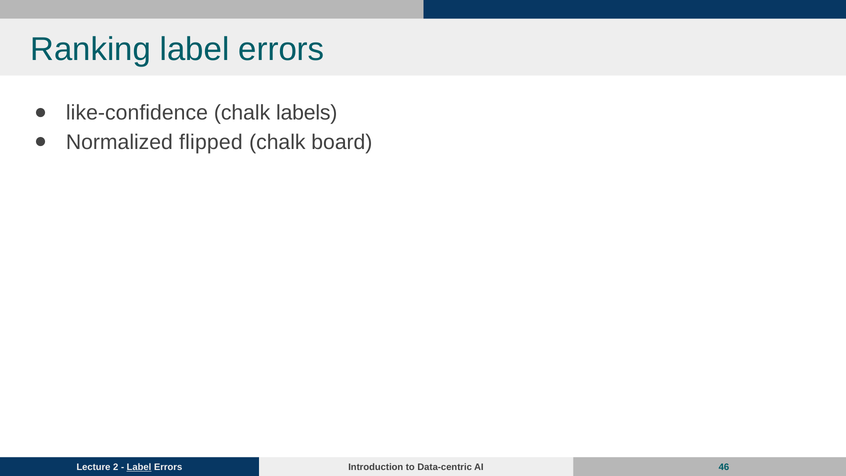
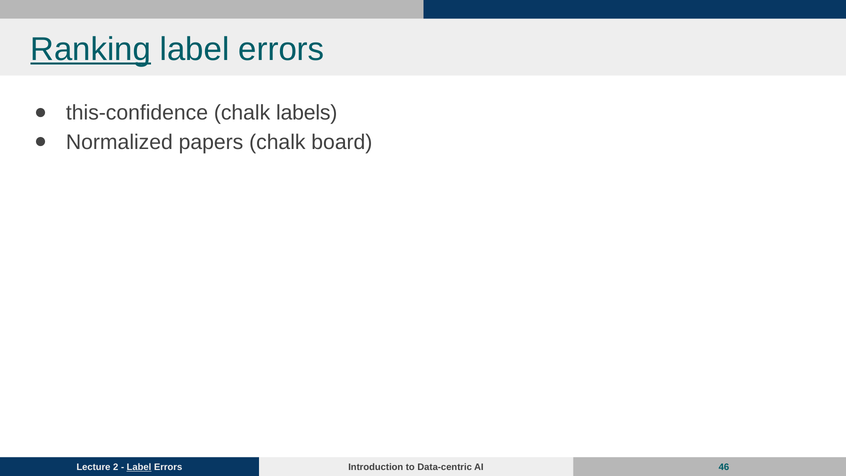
Ranking underline: none -> present
like-confidence: like-confidence -> this-confidence
flipped: flipped -> papers
